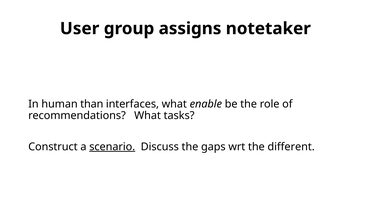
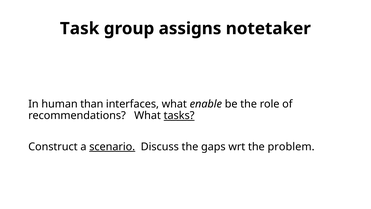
User: User -> Task
tasks underline: none -> present
different: different -> problem
